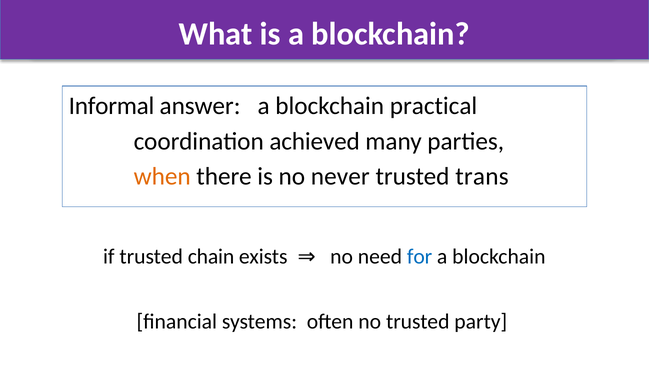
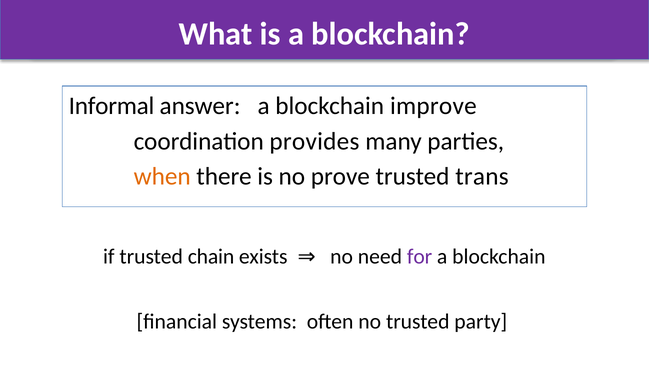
practical: practical -> improve
achieved: achieved -> provides
never: never -> prove
for colour: blue -> purple
